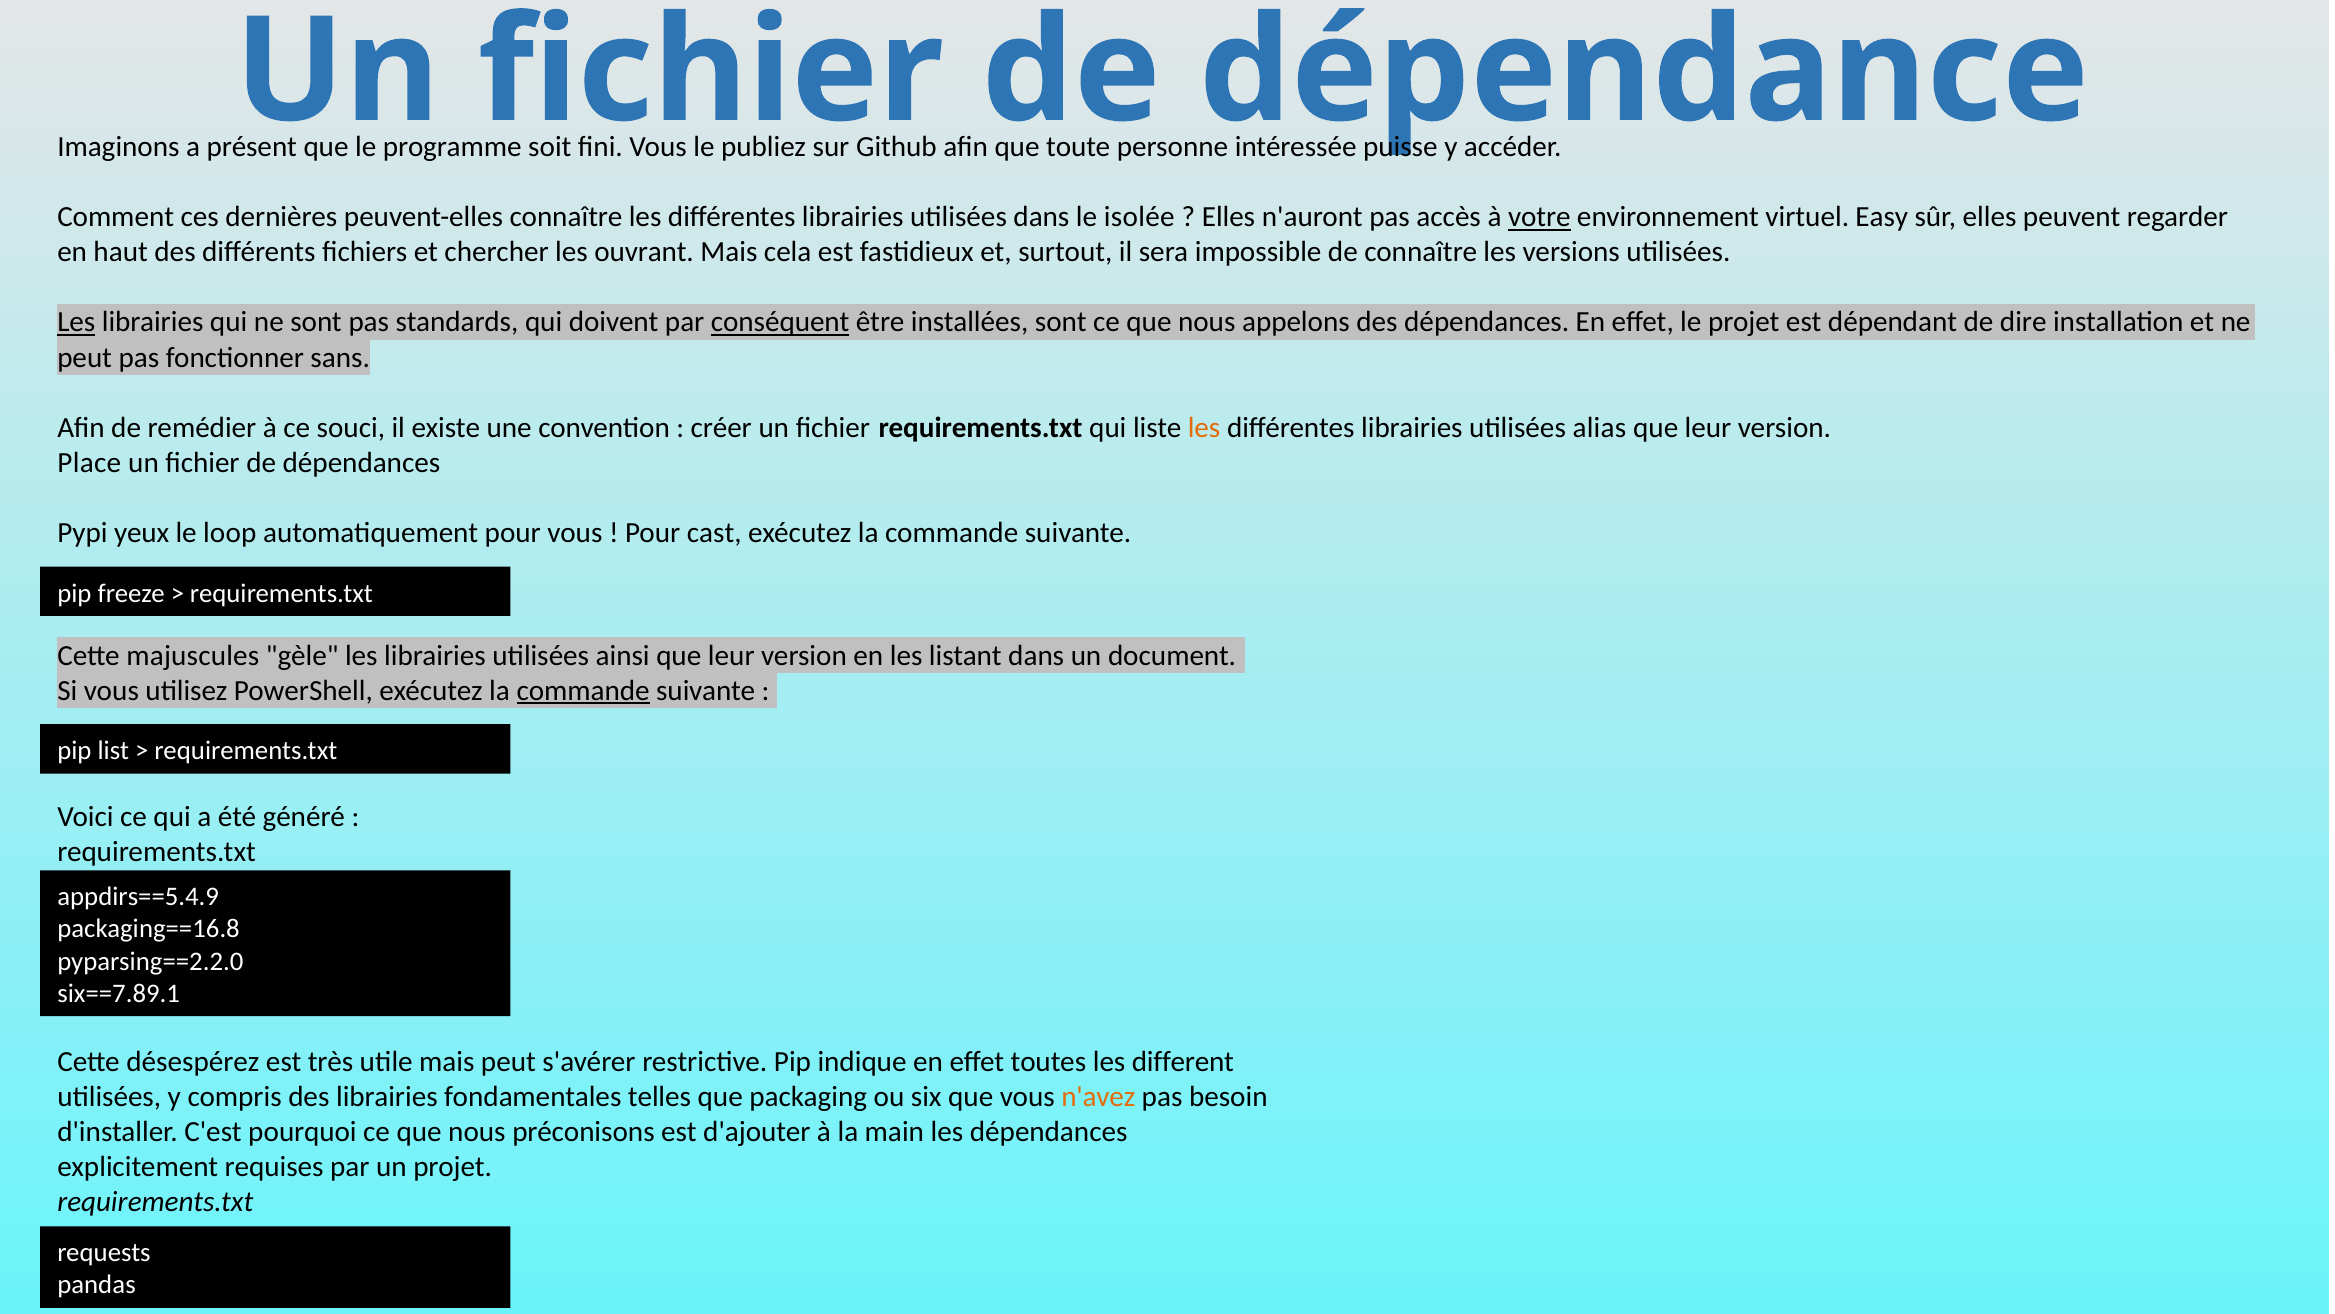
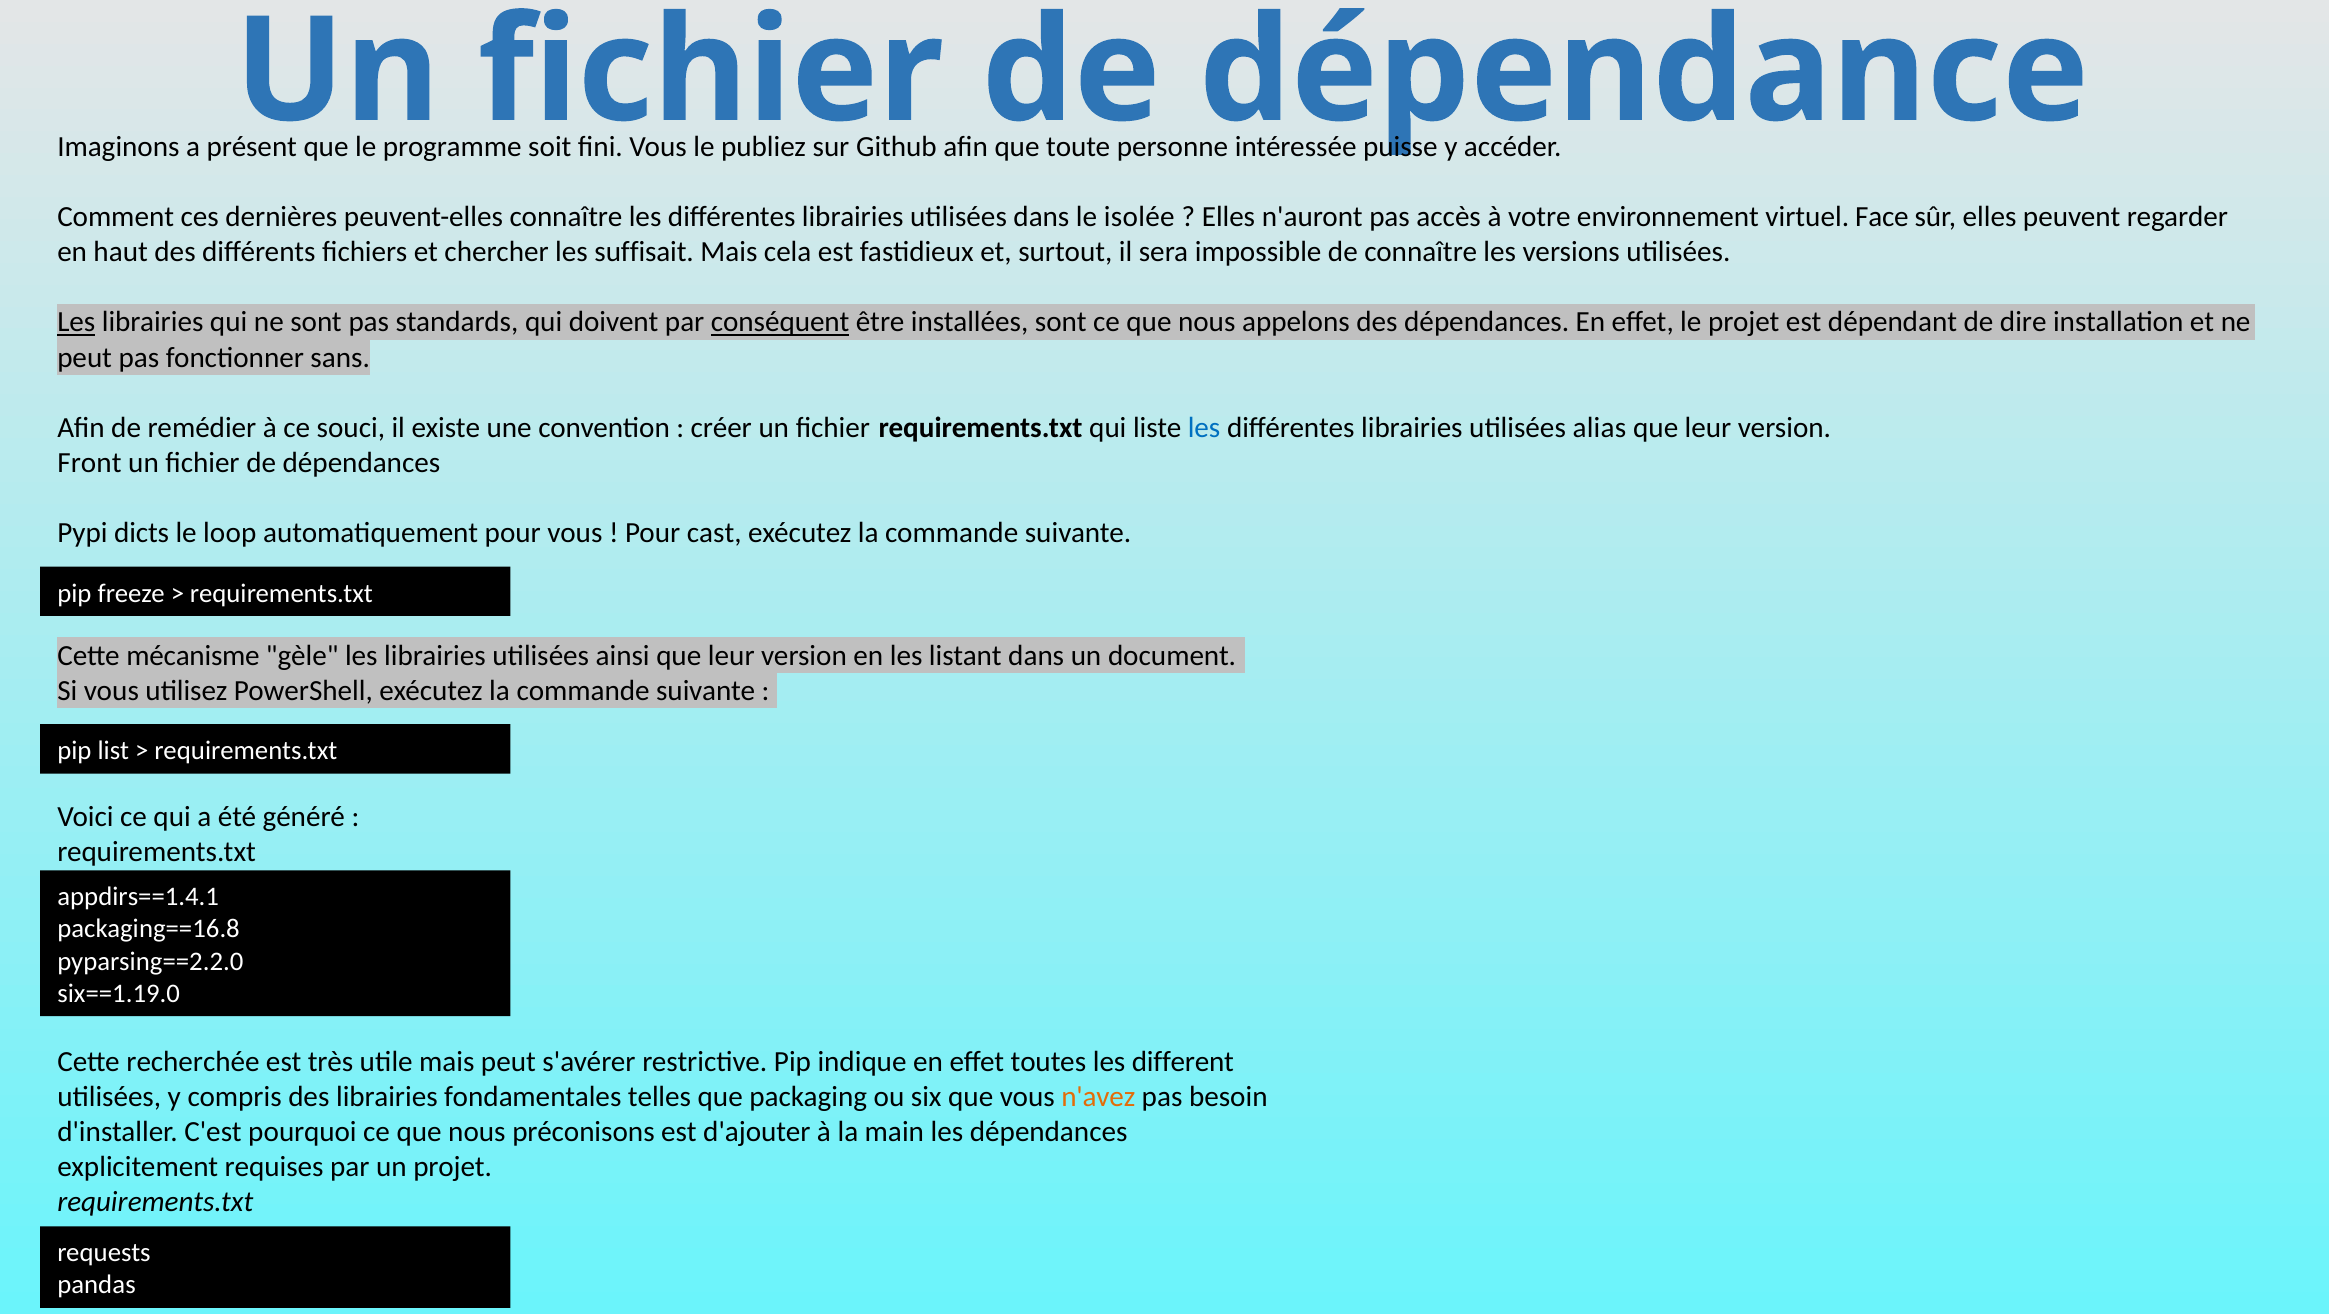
votre underline: present -> none
Easy: Easy -> Face
ouvrant: ouvrant -> suffisait
les at (1204, 427) colour: orange -> blue
Place: Place -> Front
yeux: yeux -> dicts
majuscules: majuscules -> mécanisme
commande at (583, 690) underline: present -> none
appdirs==5.4.9: appdirs==5.4.9 -> appdirs==1.4.1
six==7.89.1: six==7.89.1 -> six==1.19.0
désespérez: désespérez -> recherchée
